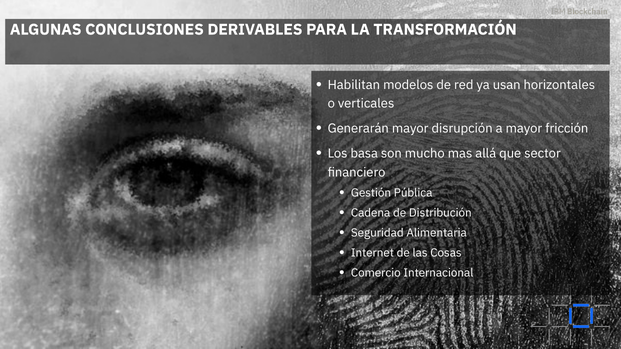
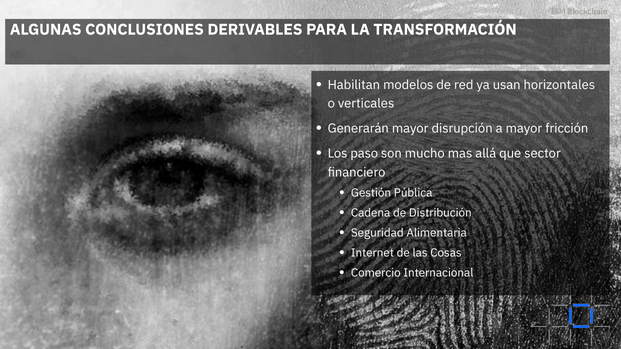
basa: basa -> paso
